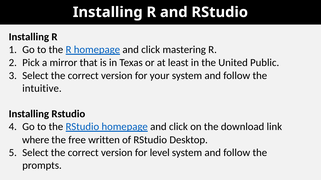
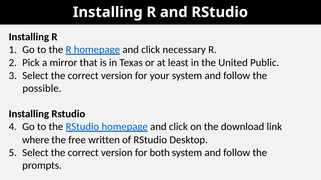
mastering: mastering -> necessary
intuitive: intuitive -> possible
level: level -> both
